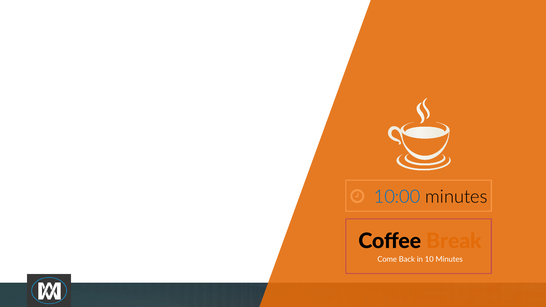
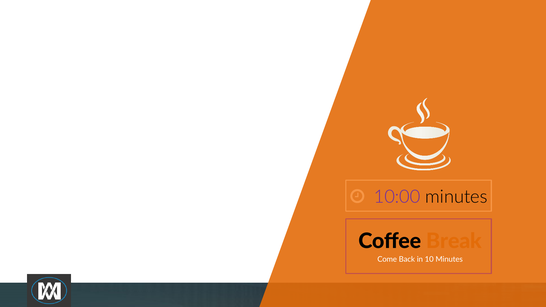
10:00 colour: blue -> purple
